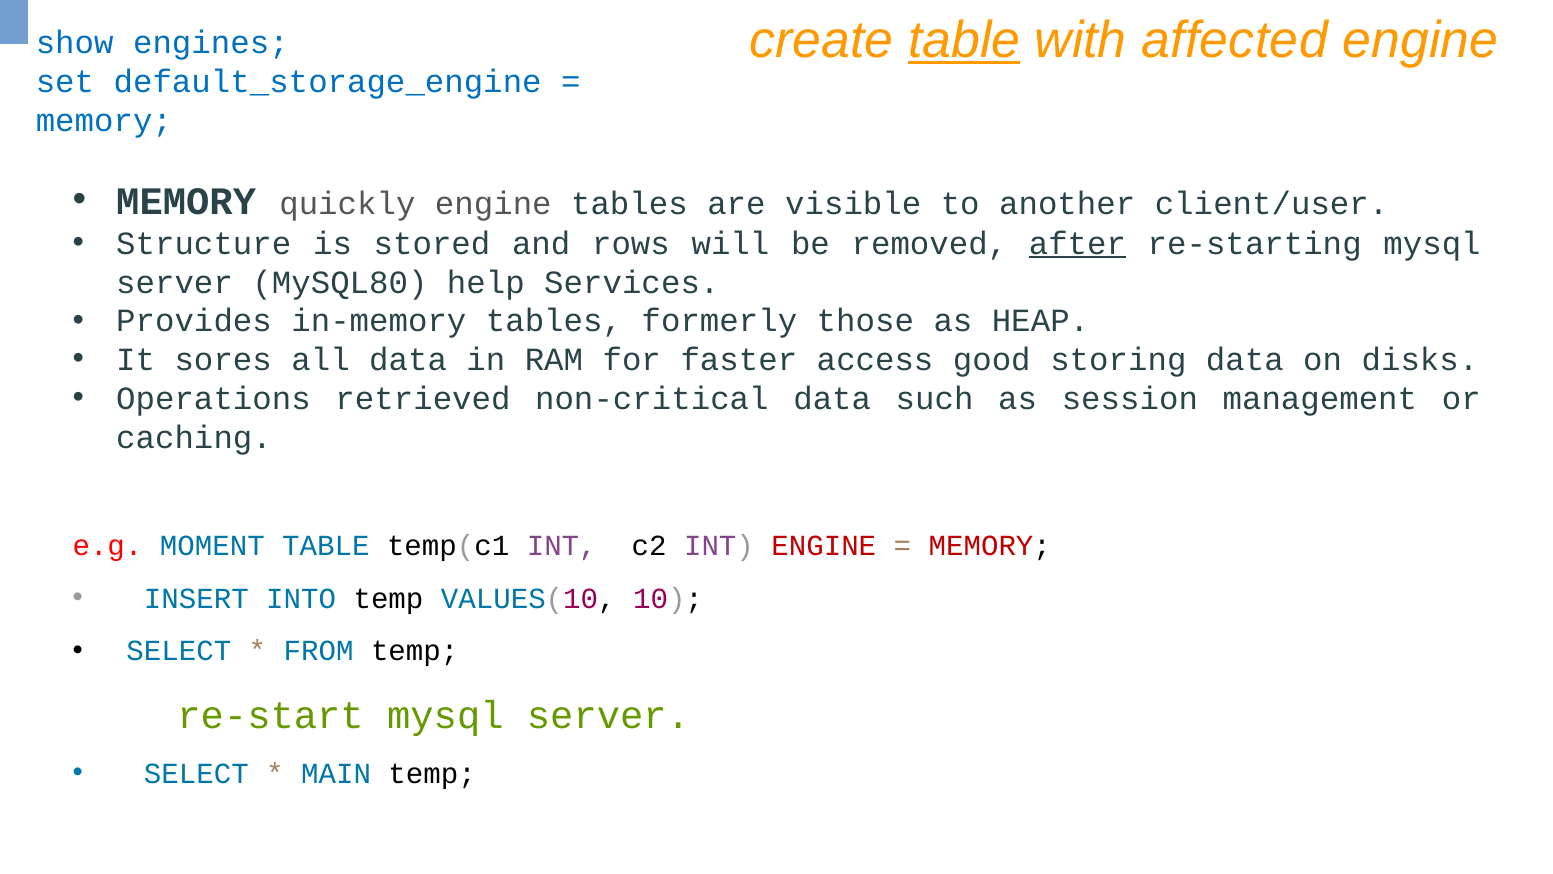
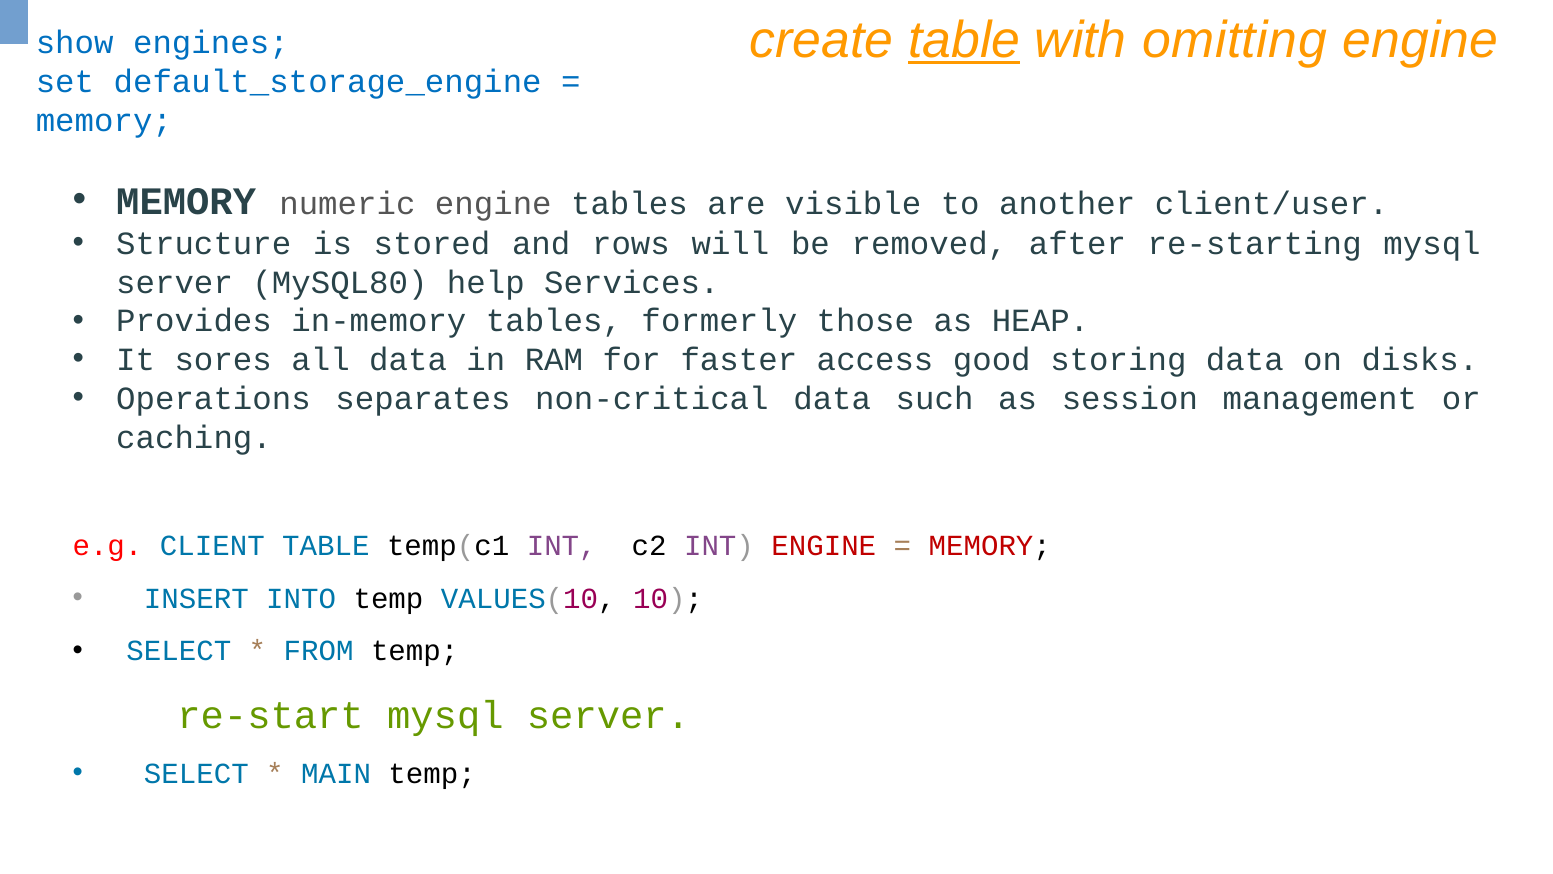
affected: affected -> omitting
quickly: quickly -> numeric
after underline: present -> none
retrieved: retrieved -> separates
MOMENT: MOMENT -> CLIENT
